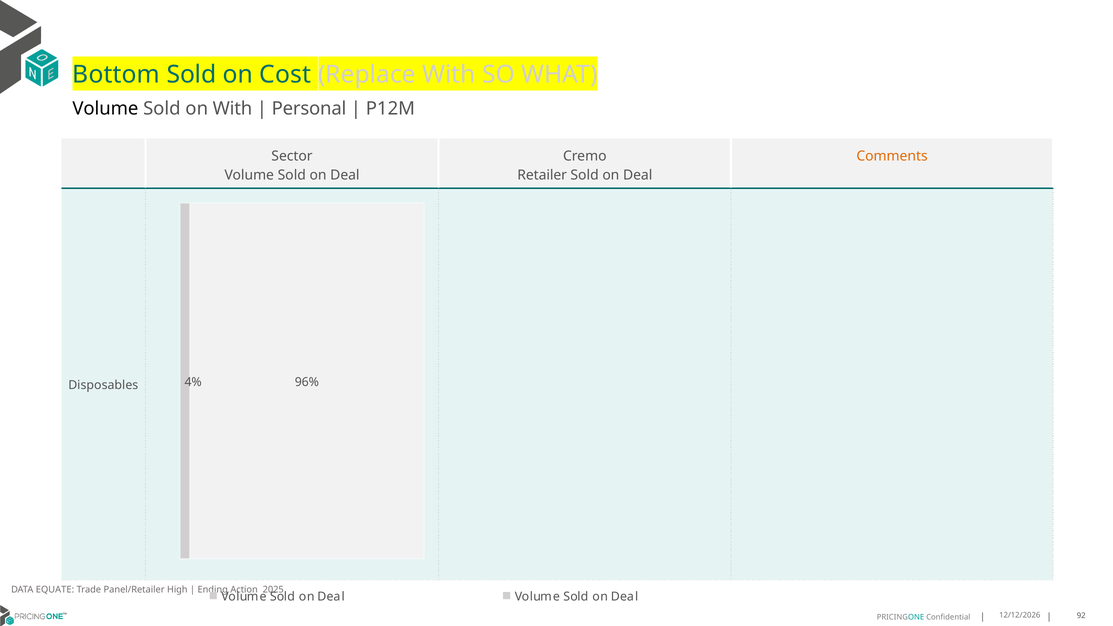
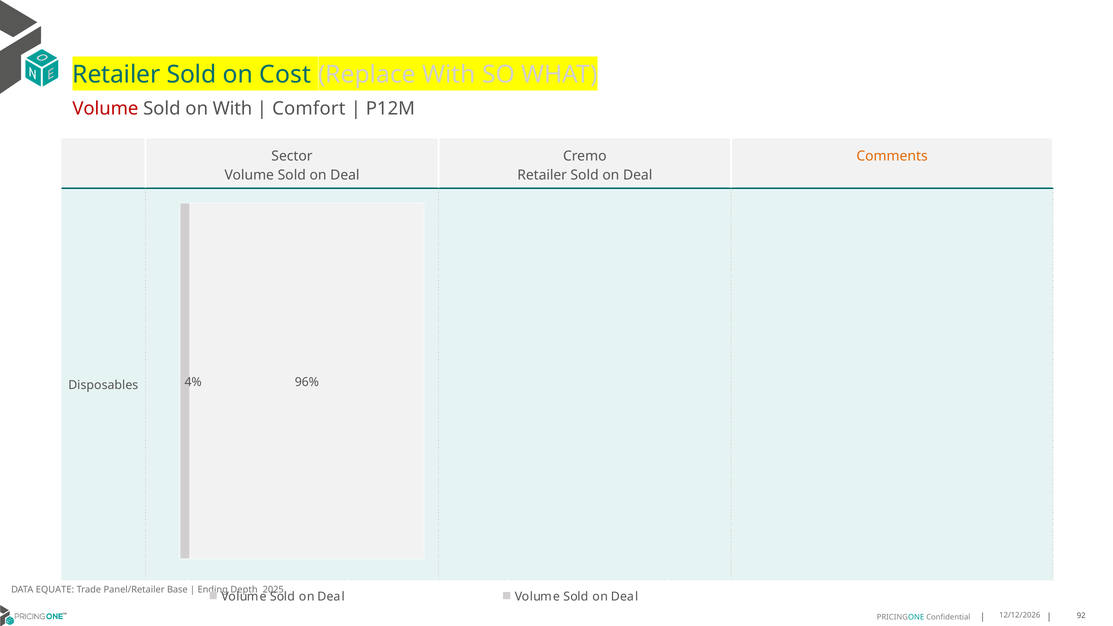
Bottom at (116, 75): Bottom -> Retailer
Volume at (105, 109) colour: black -> red
Personal: Personal -> Comfort
High: High -> Base
Action: Action -> Depth
